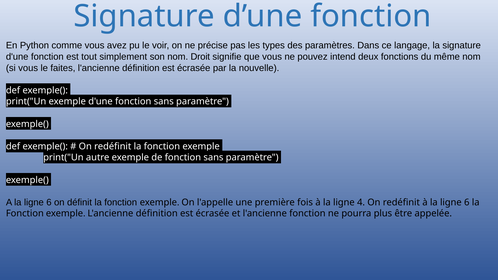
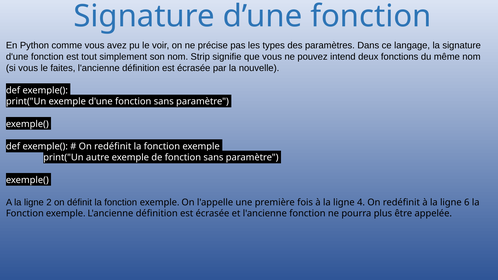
Droit: Droit -> Strip
A la ligne 6: 6 -> 2
